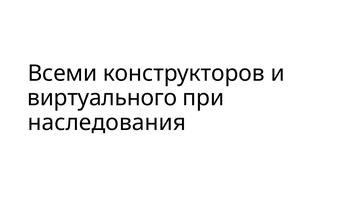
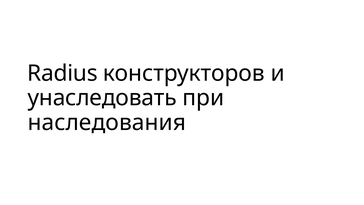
Всеми: Всеми -> Radius
виртуального: виртуального -> унаследовать
